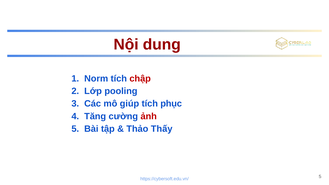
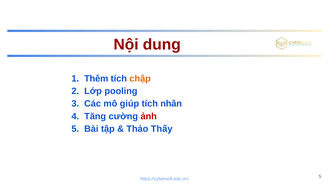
Norm: Norm -> Thêm
chập colour: red -> orange
phục: phục -> nhân
